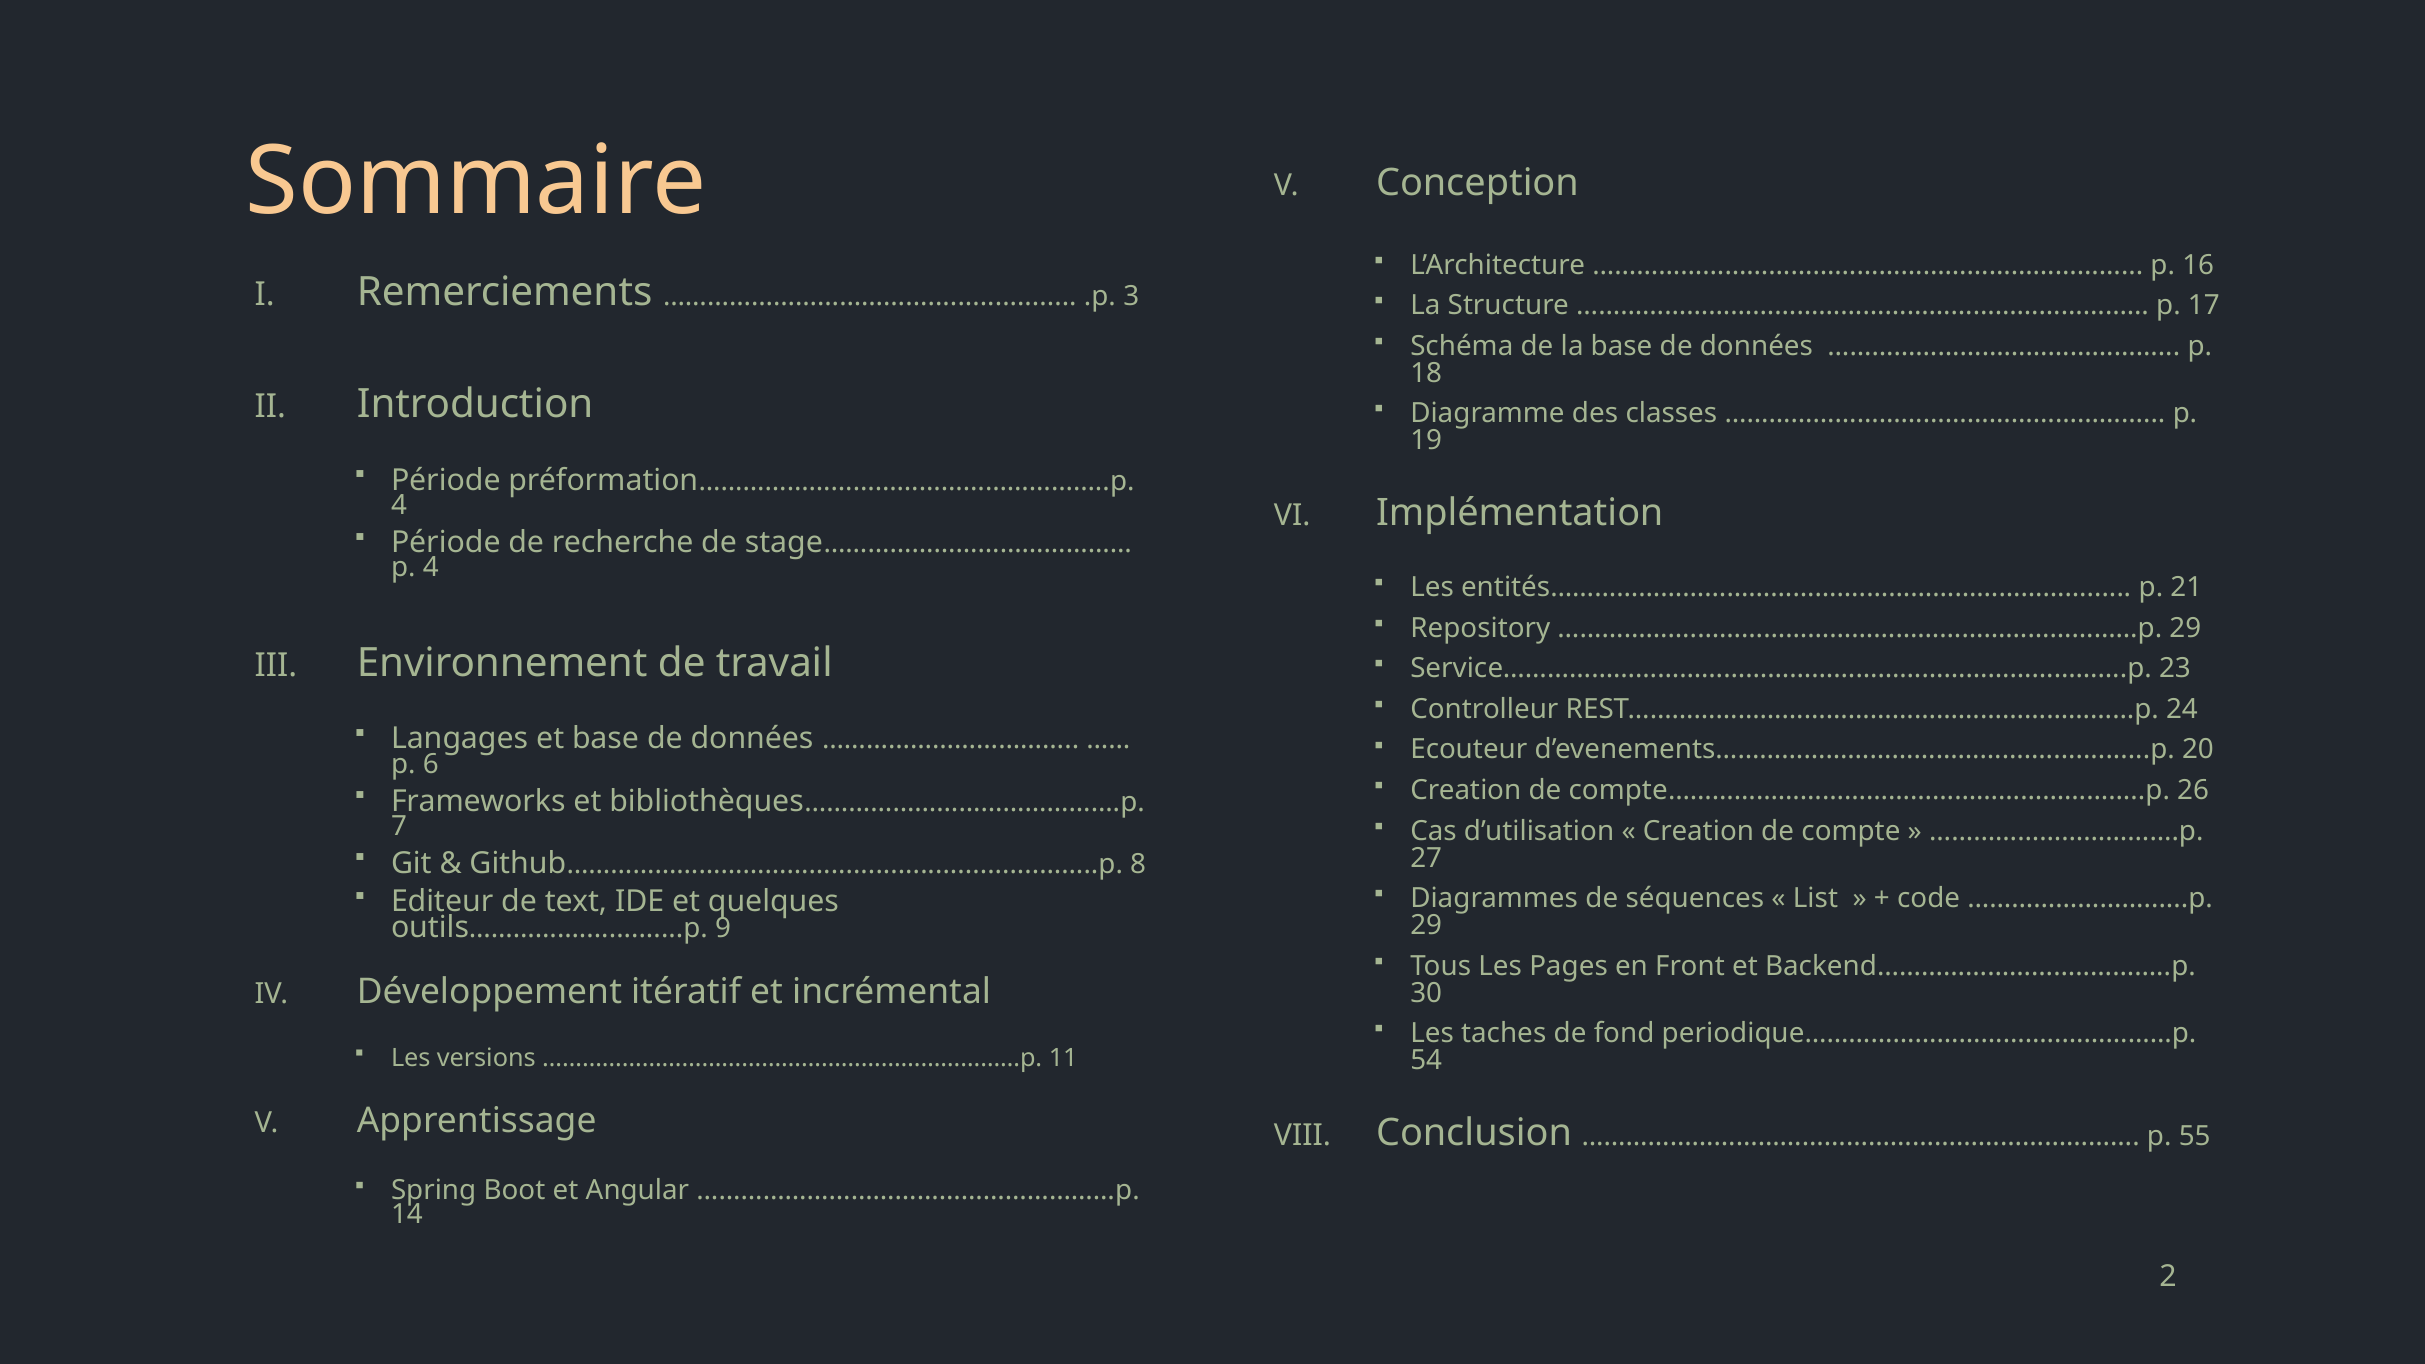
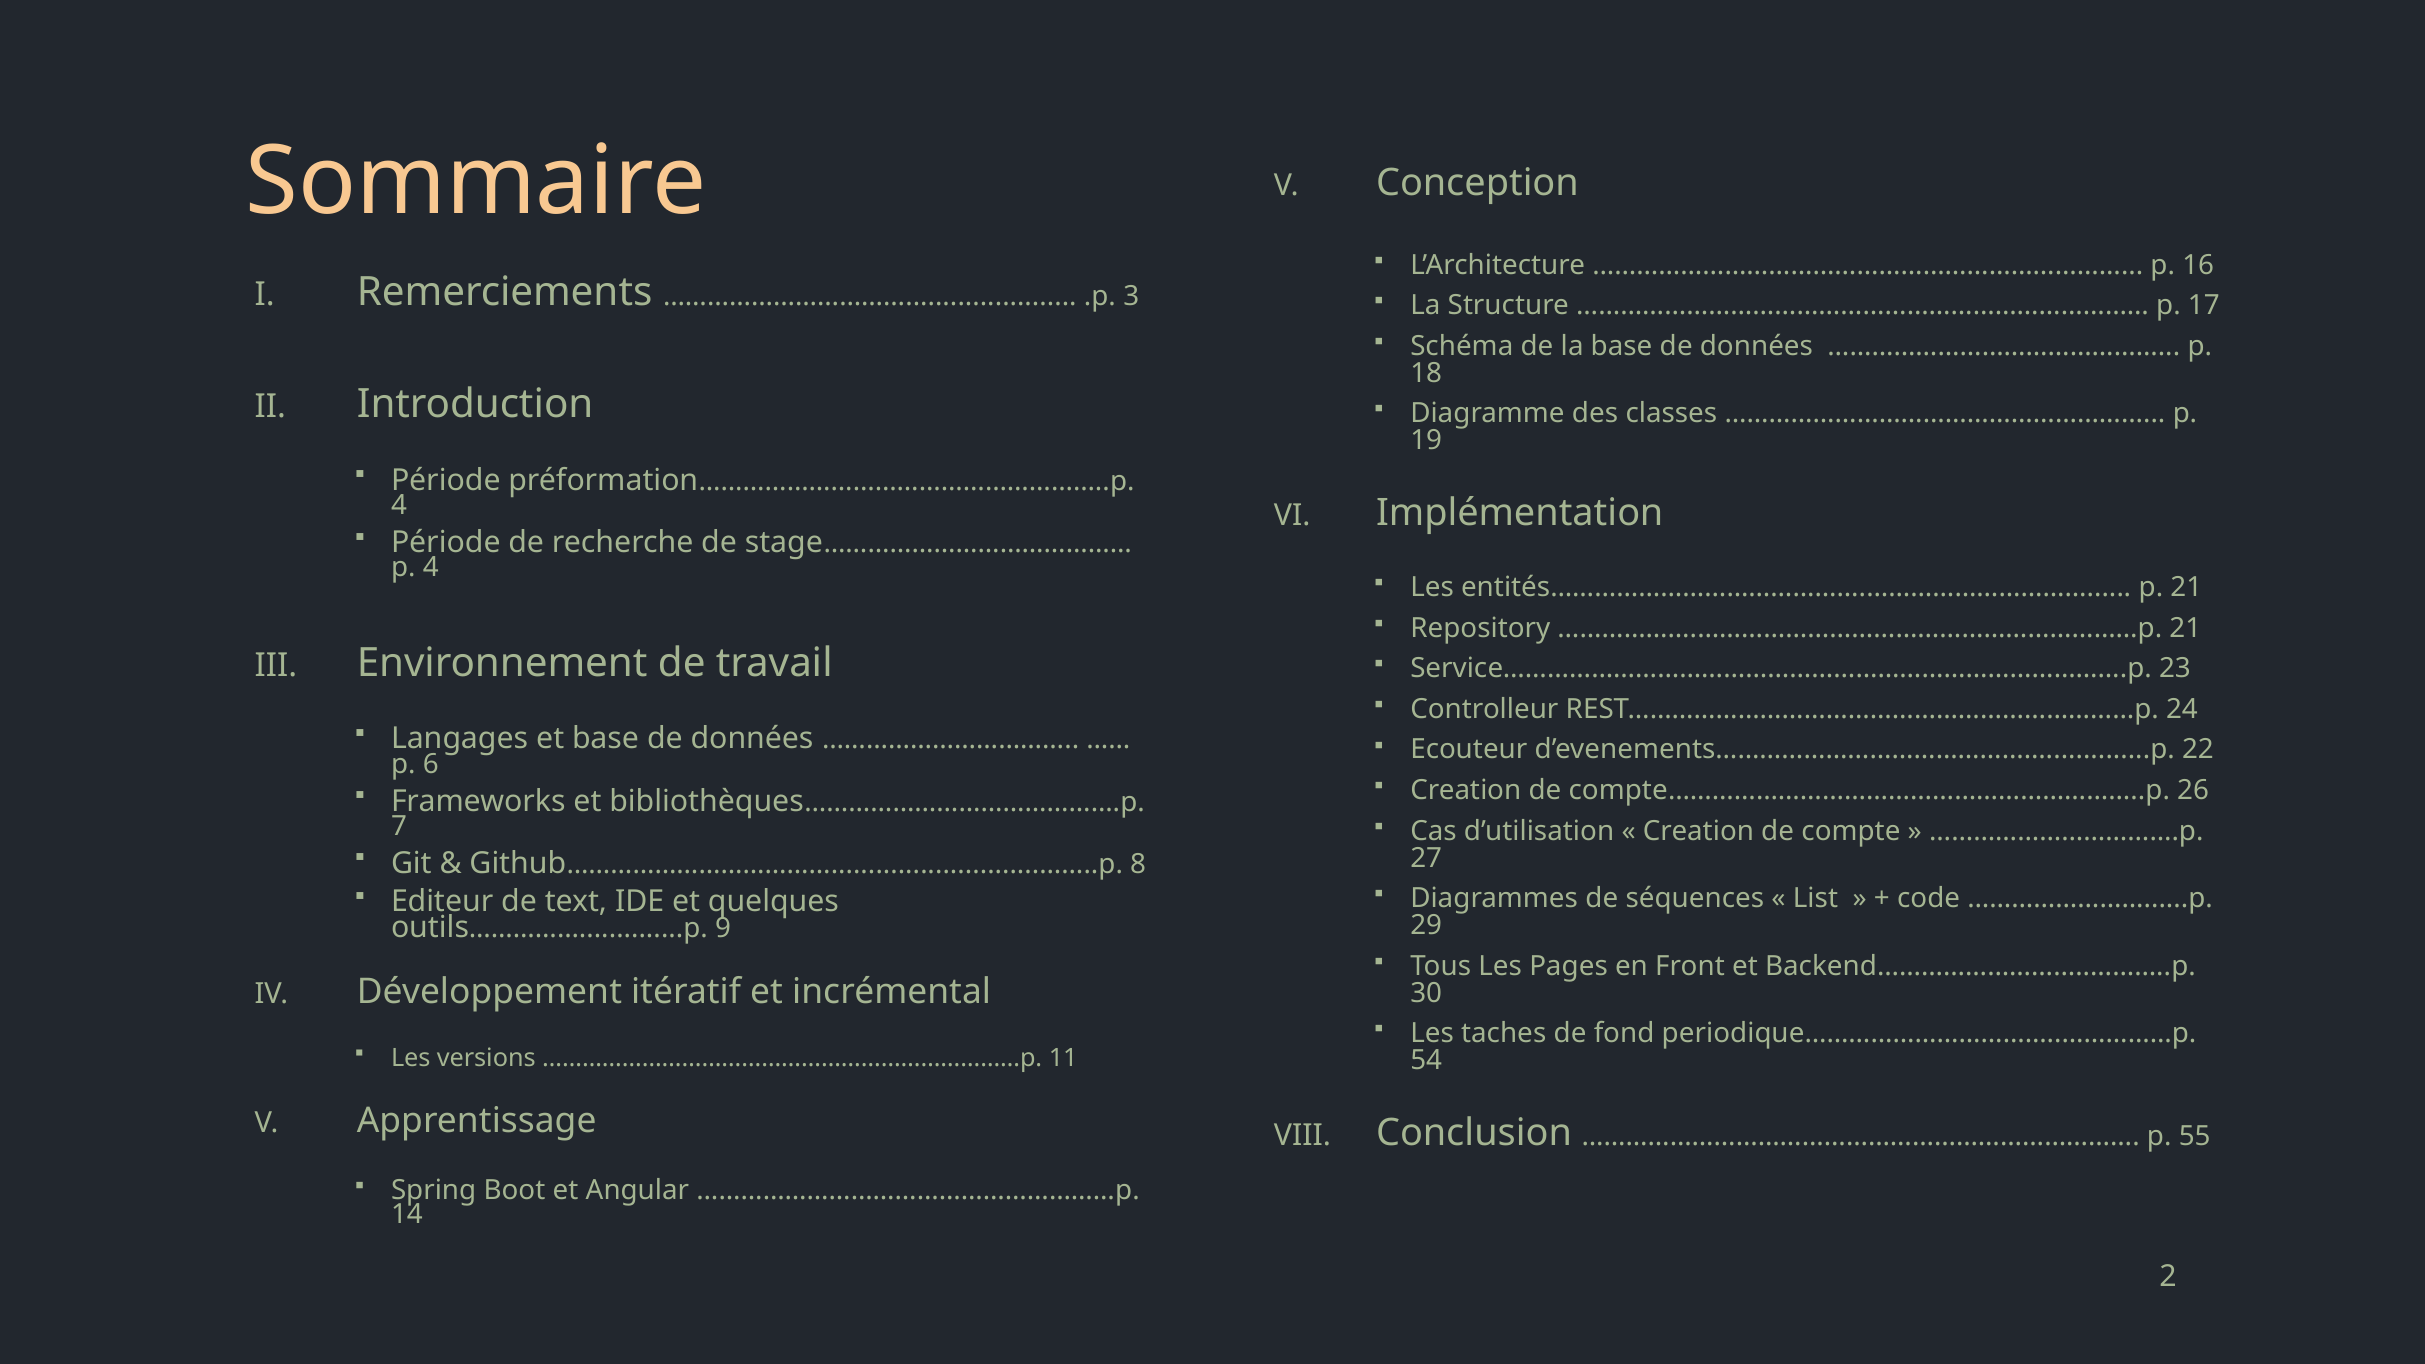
……………….……………………………………………………p 29: 29 -> 21
20: 20 -> 22
